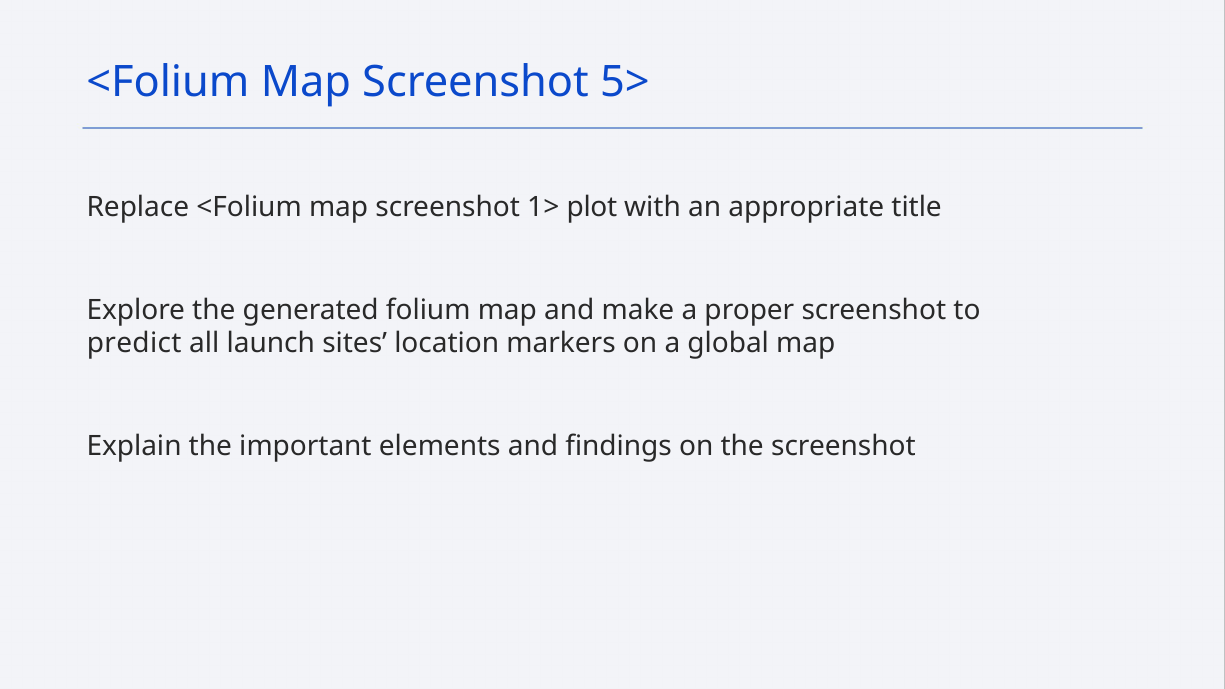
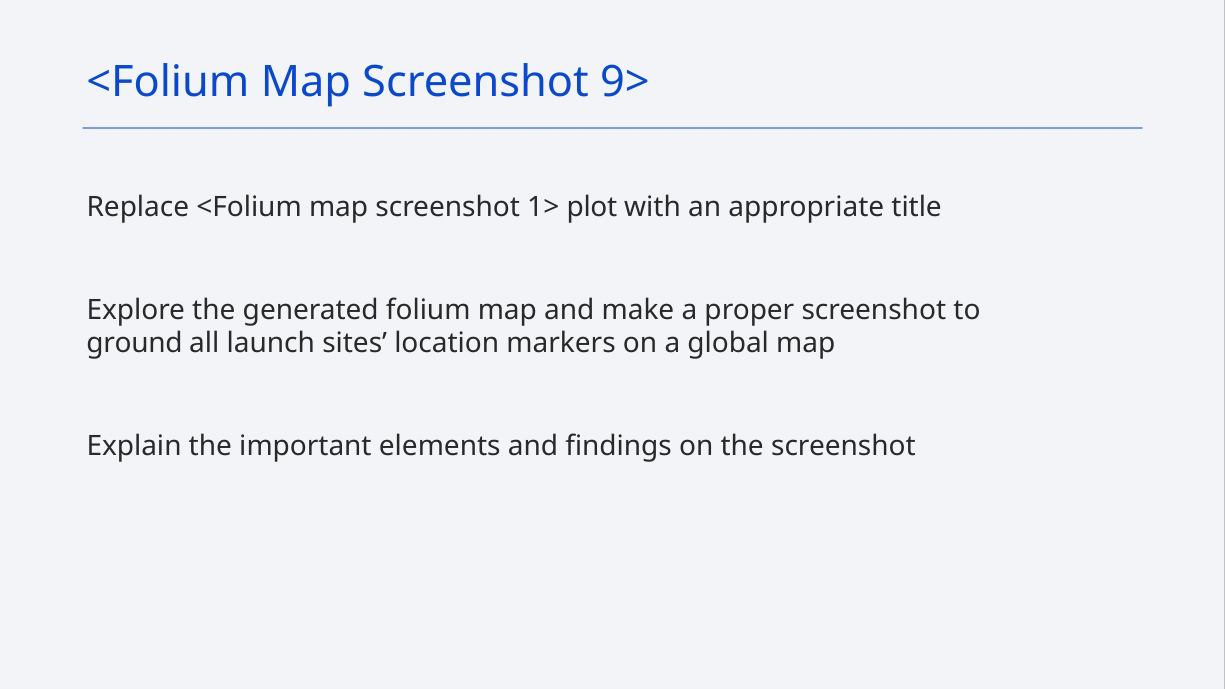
5>: 5> -> 9>
predict: predict -> ground
